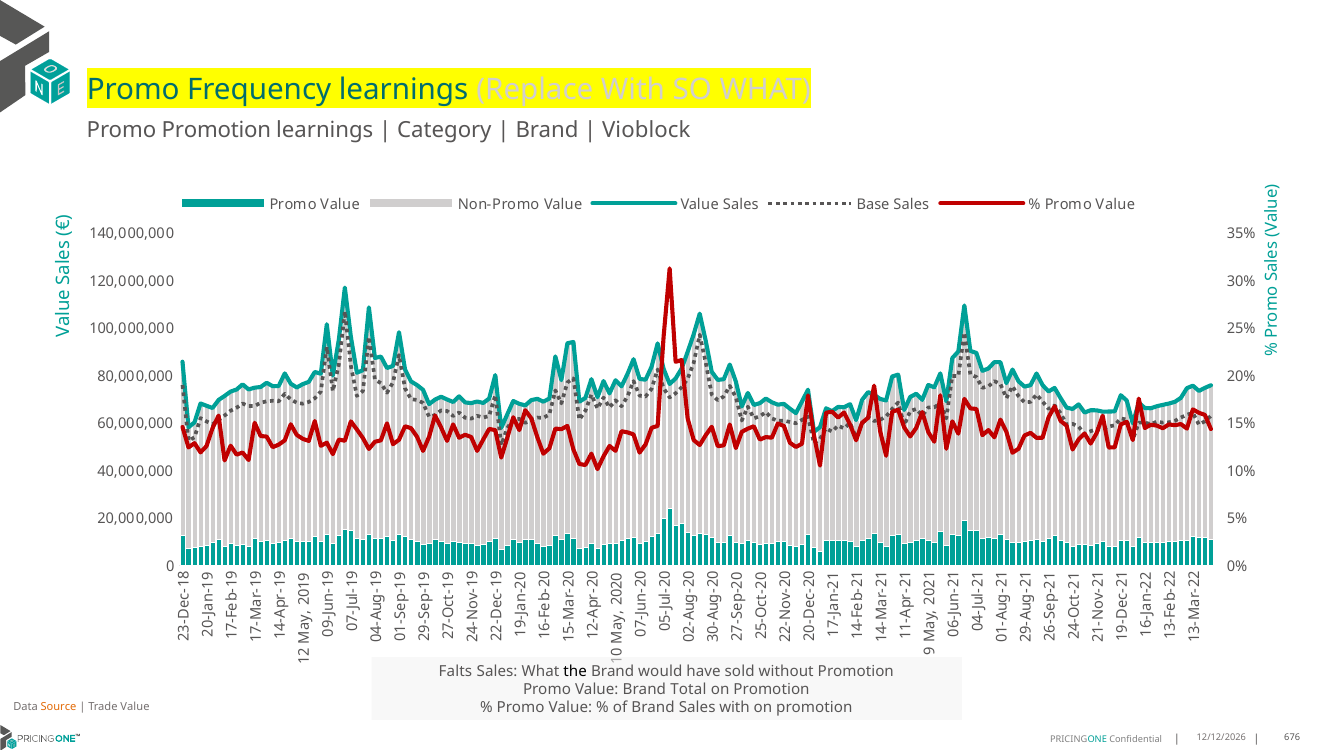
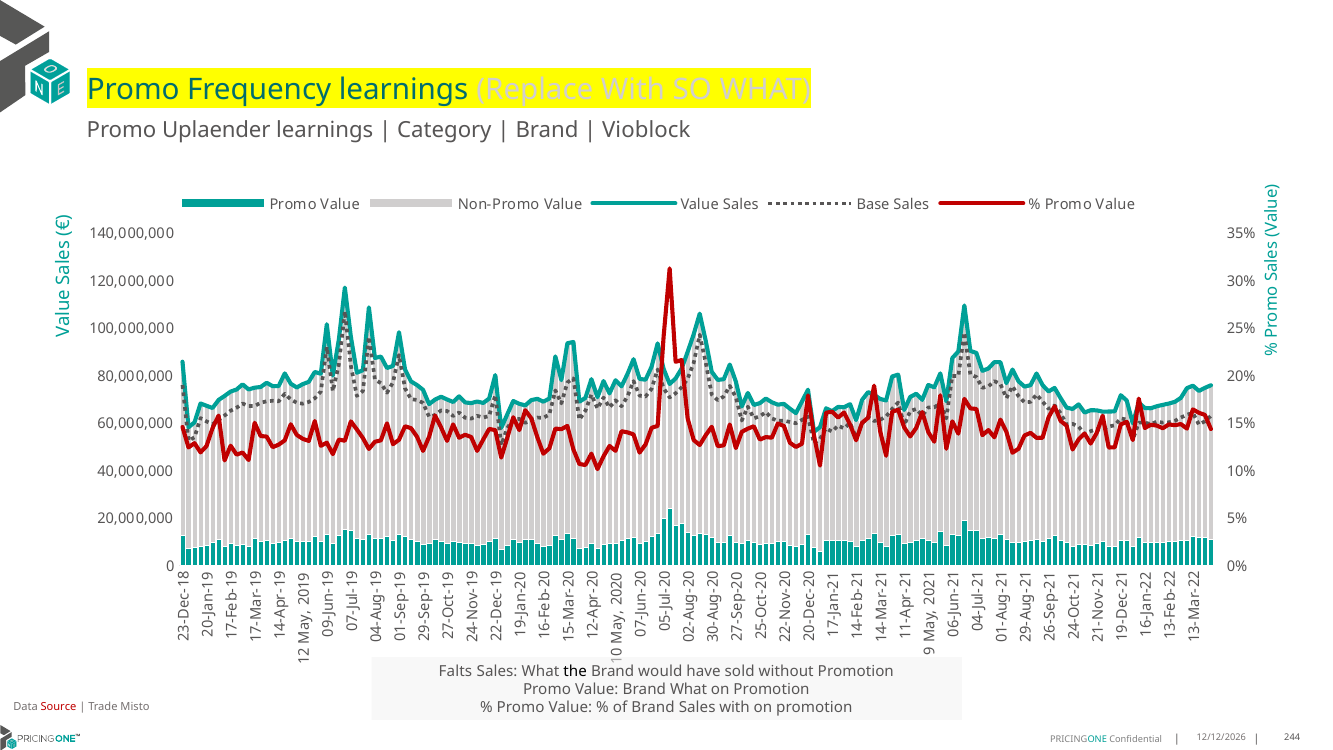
Promo Promotion: Promotion -> Uplaender
Brand Total: Total -> What
Source colour: orange -> red
Trade Value: Value -> Misto
676: 676 -> 244
